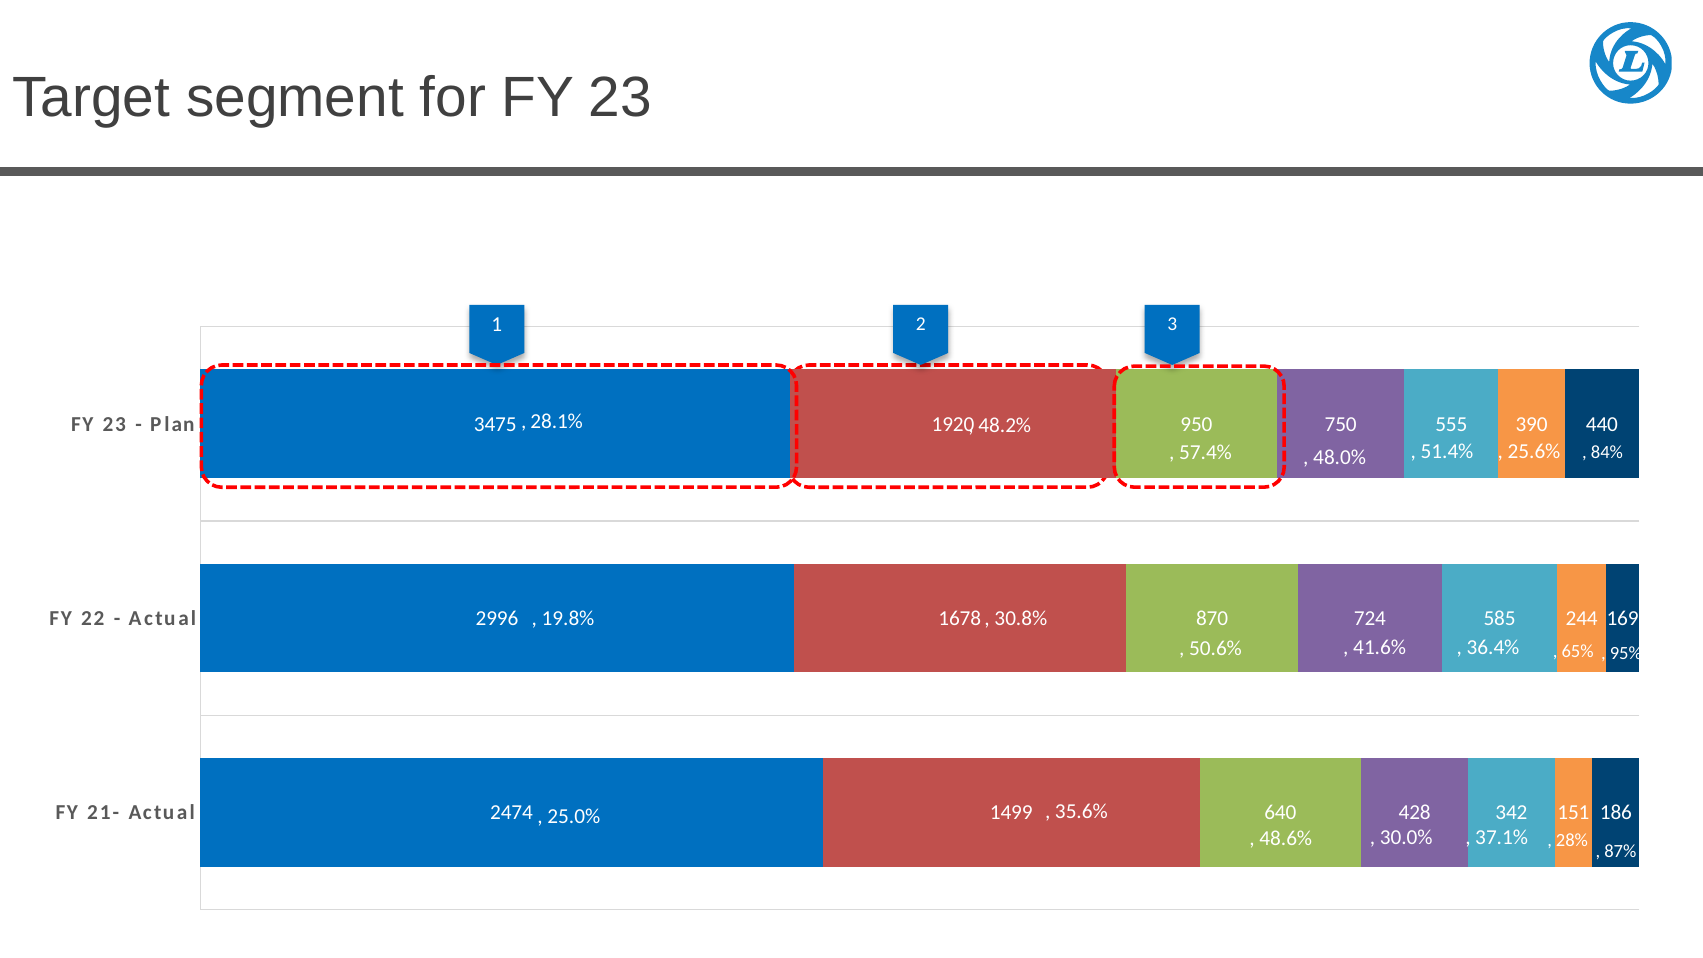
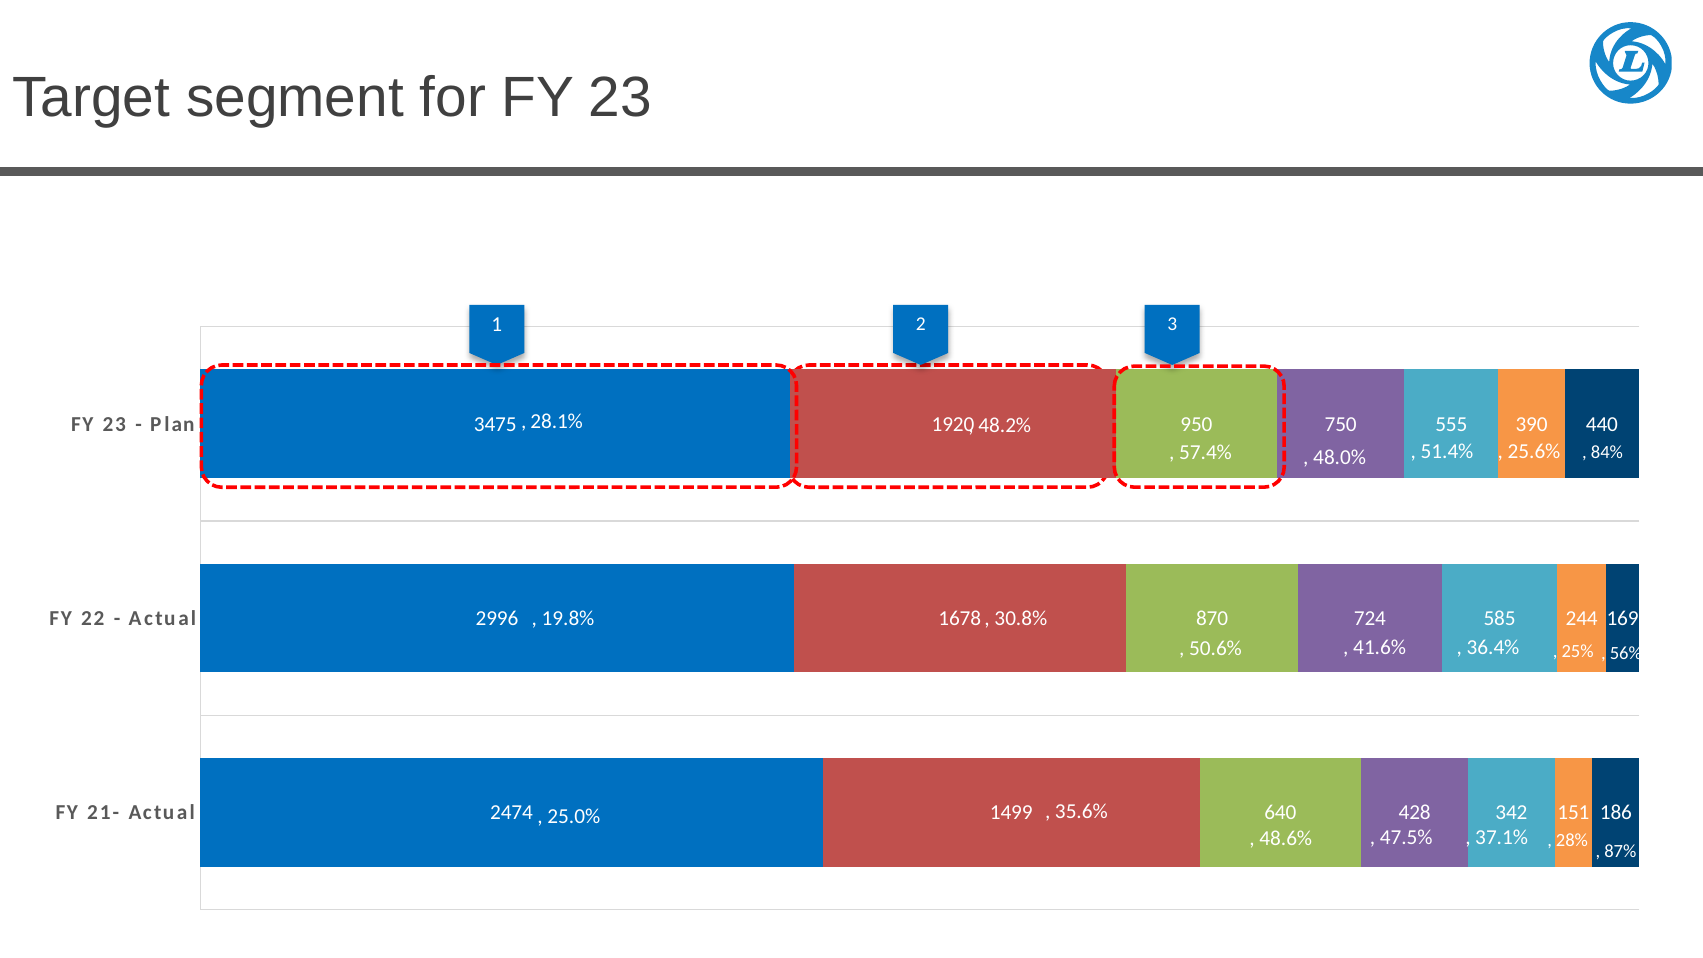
65%: 65% -> 25%
95%: 95% -> 56%
30.0%: 30.0% -> 47.5%
